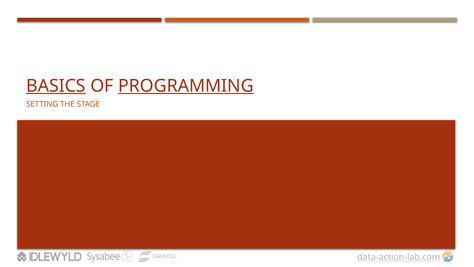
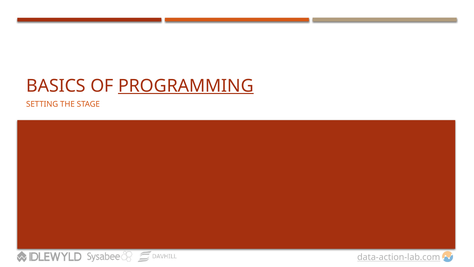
BASICS underline: present -> none
